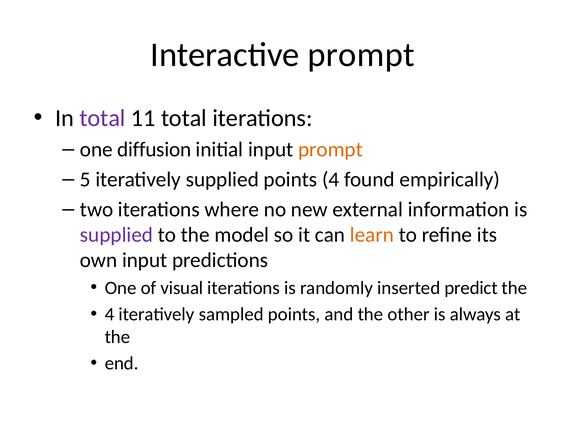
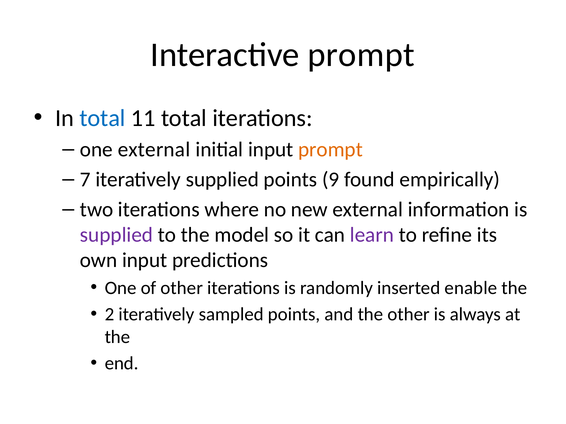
total at (103, 118) colour: purple -> blue
one diffusion: diffusion -> external
5: 5 -> 7
points 4: 4 -> 9
learn colour: orange -> purple
of visual: visual -> other
predict: predict -> enable
4 at (109, 315): 4 -> 2
